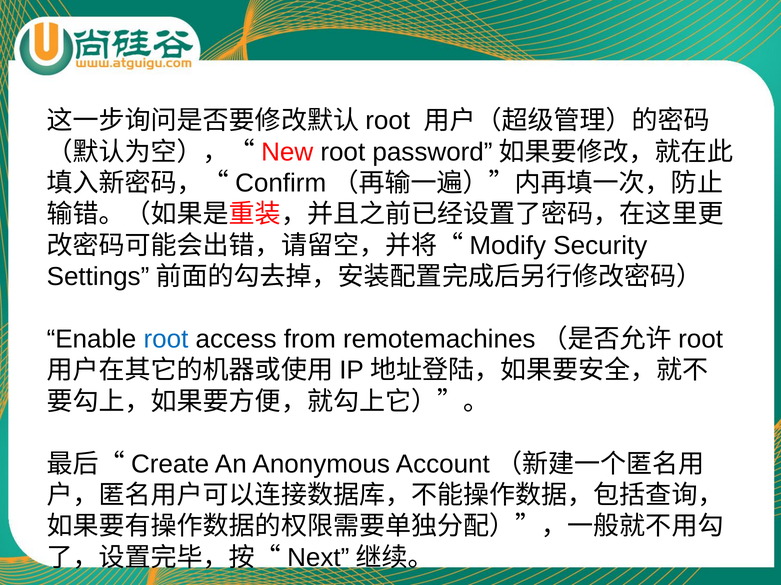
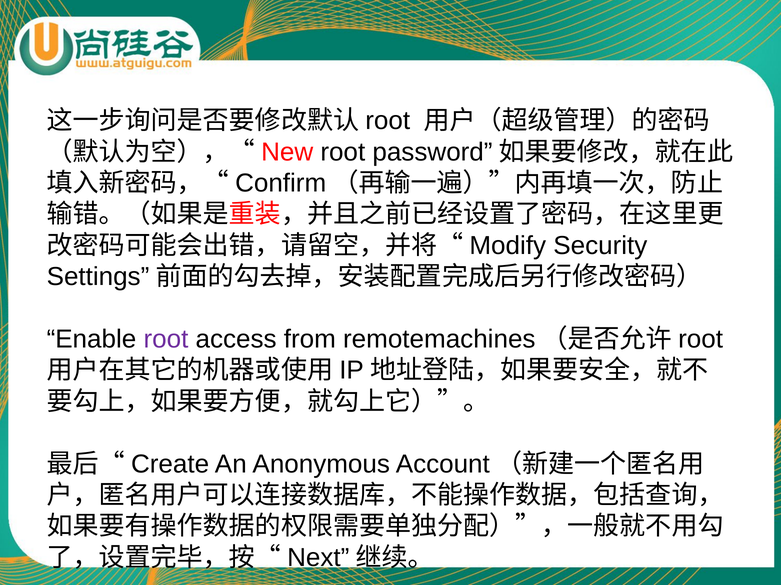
root at (166, 340) colour: blue -> purple
